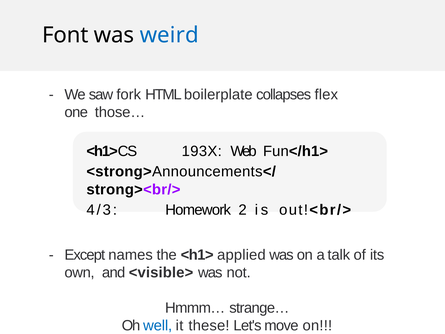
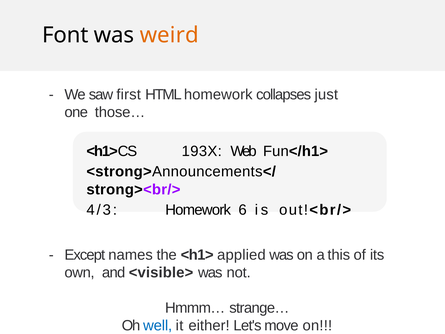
weird colour: blue -> orange
fork: fork -> first
HTML boilerplate: boilerplate -> homework
flex: flex -> just
2: 2 -> 6
talk: talk -> this
these: these -> either
